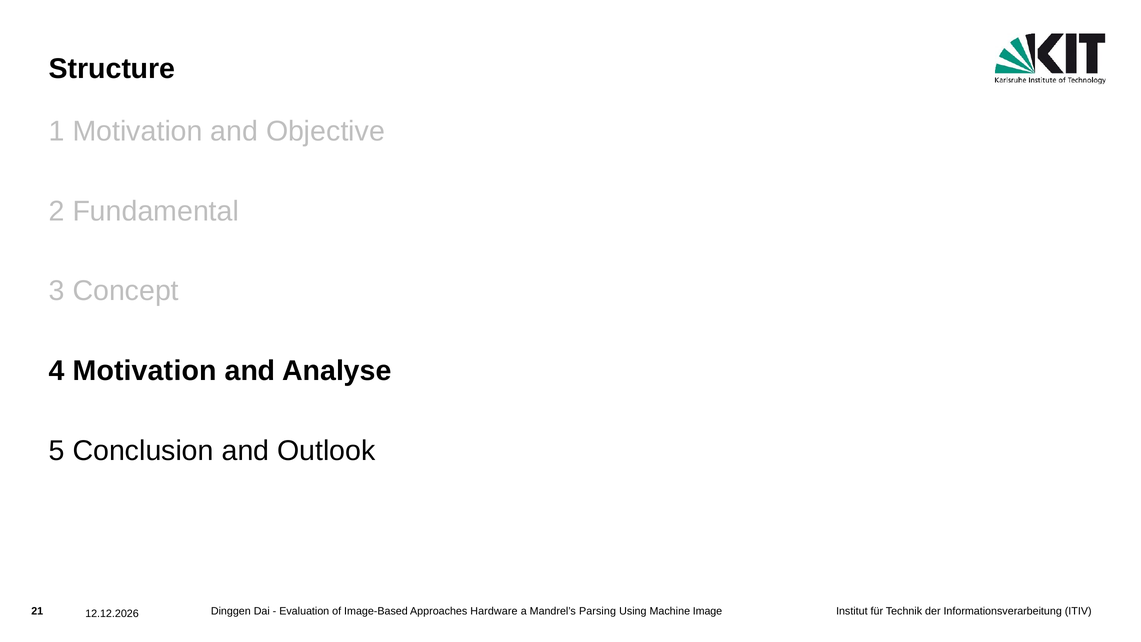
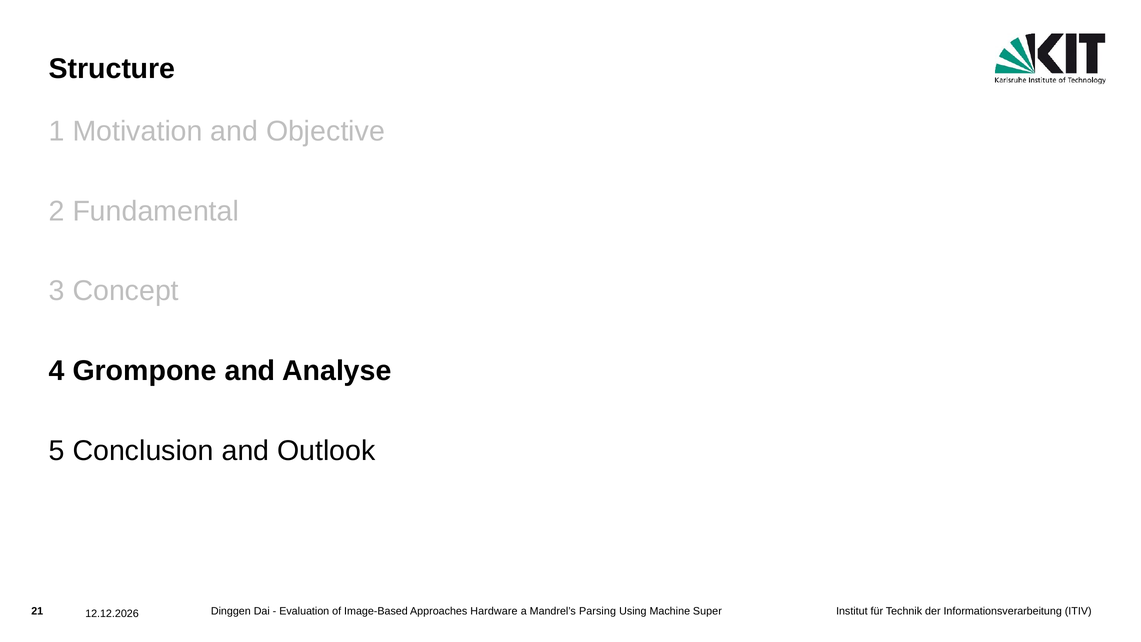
4 Motivation: Motivation -> Grompone
Image: Image -> Super
